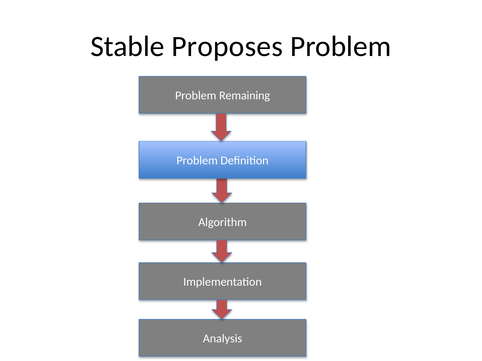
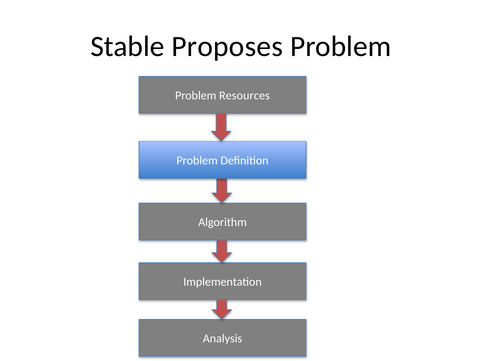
Remaining: Remaining -> Resources
